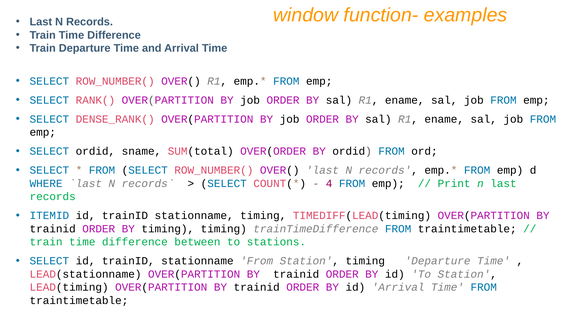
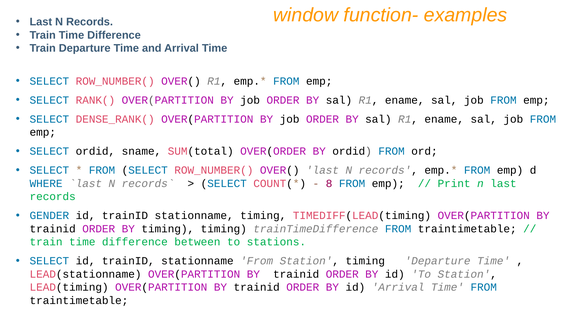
4: 4 -> 8
ITEMID: ITEMID -> GENDER
